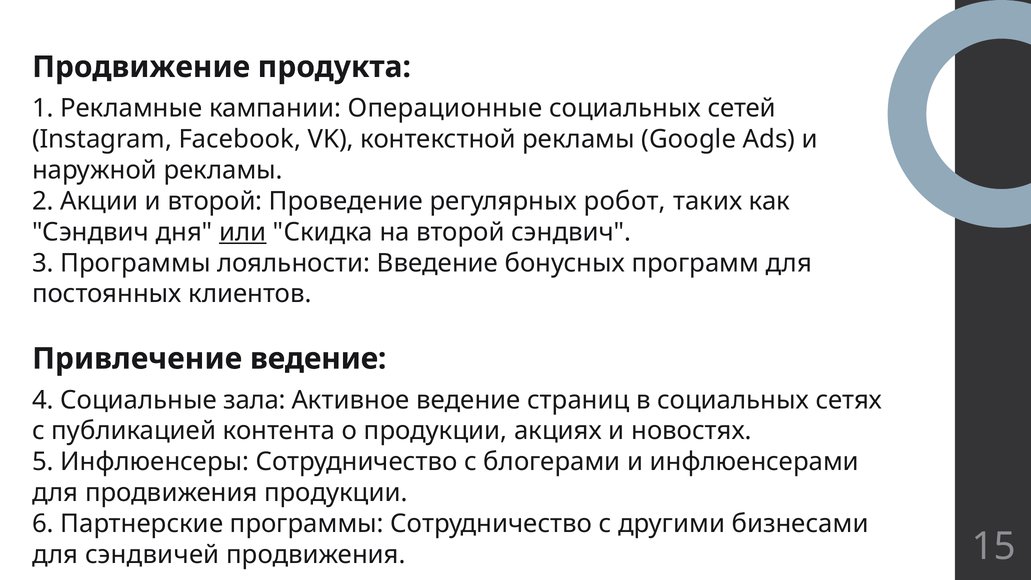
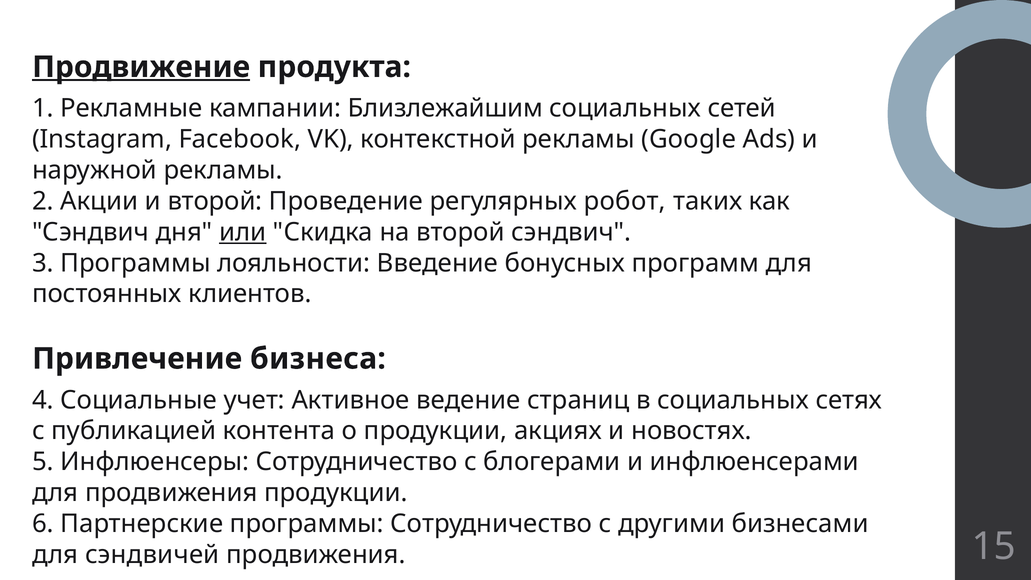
Продвижение underline: none -> present
Операционные: Операционные -> Близлежайшим
Привлечение ведение: ведение -> бизнеса
зала: зала -> учет
